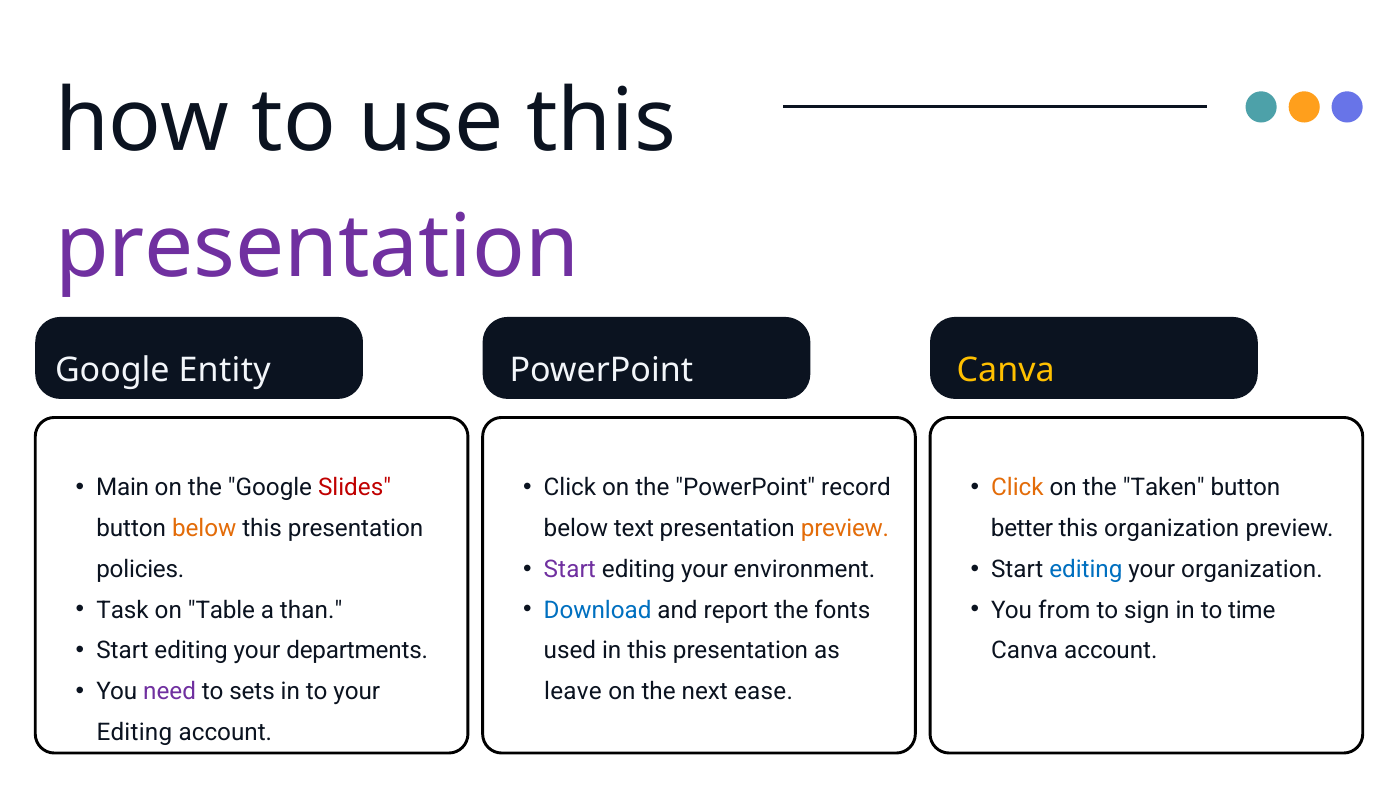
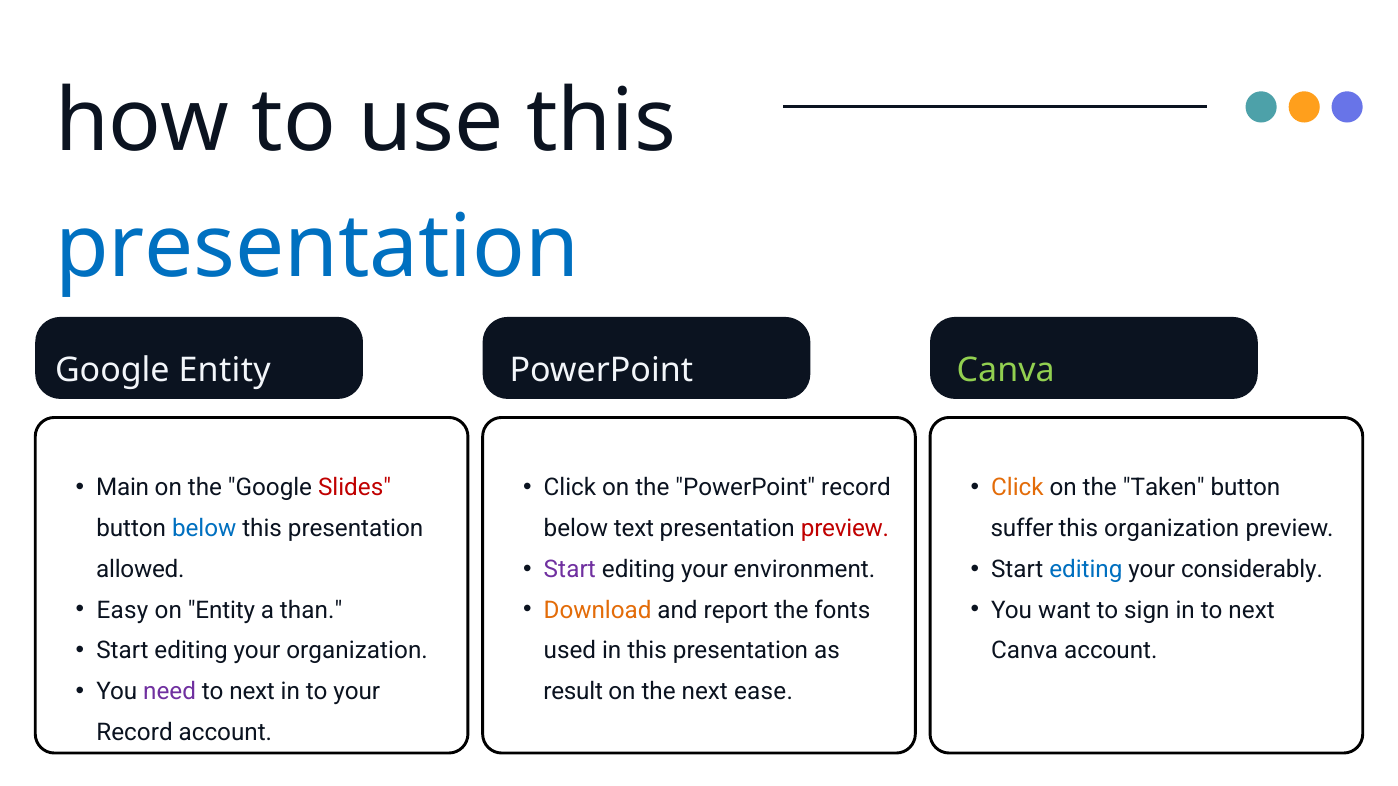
presentation at (317, 248) colour: purple -> blue
Canva at (1006, 370) colour: yellow -> light green
below at (204, 529) colour: orange -> blue
preview at (845, 529) colour: orange -> red
better: better -> suffer
your organization: organization -> considerably
policies: policies -> allowed
Task: Task -> Easy
on Table: Table -> Entity
Download colour: blue -> orange
from: from -> want
in to time: time -> next
your departments: departments -> organization
sets at (252, 692): sets -> next
leave: leave -> result
Editing at (134, 733): Editing -> Record
